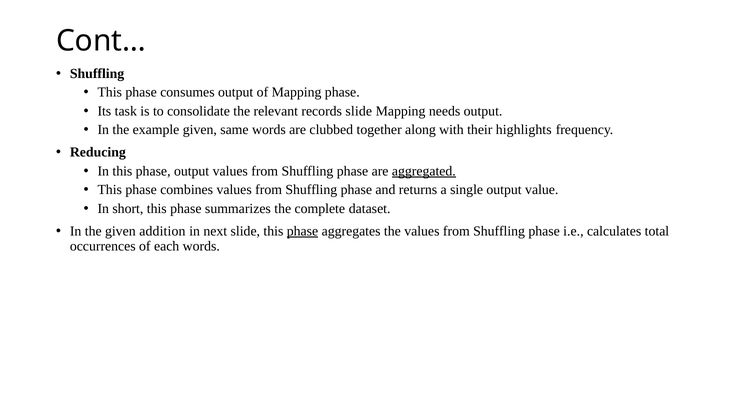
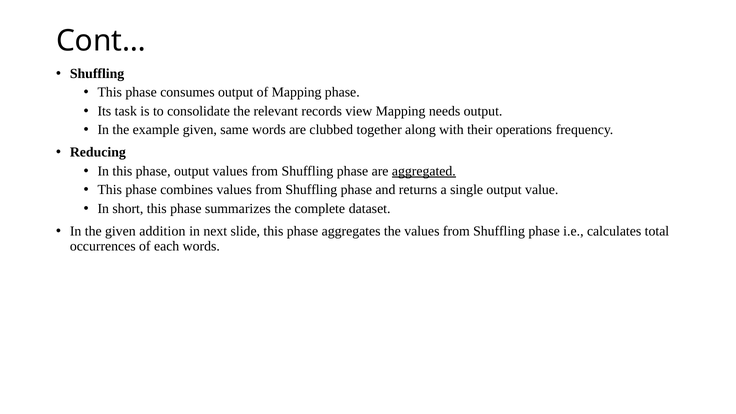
records slide: slide -> view
highlights: highlights -> operations
phase at (302, 231) underline: present -> none
